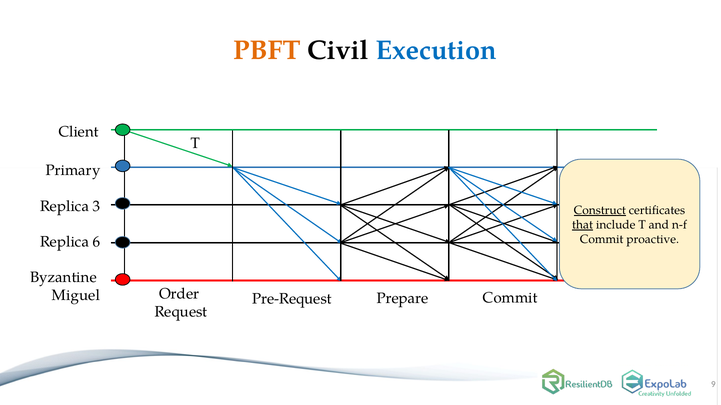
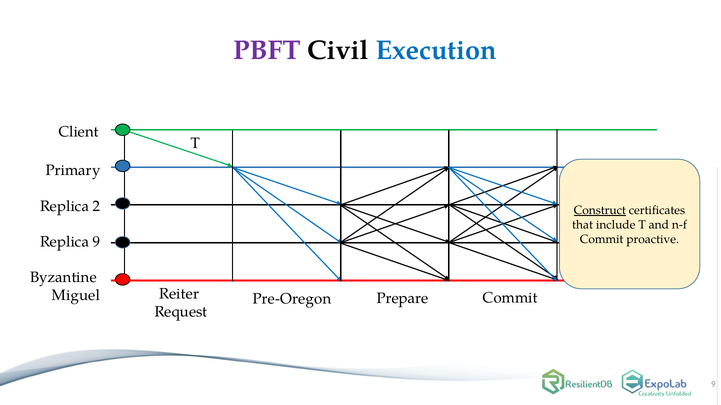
PBFT colour: orange -> purple
3: 3 -> 2
that underline: present -> none
Replica 6: 6 -> 9
Order: Order -> Reiter
Pre-Request: Pre-Request -> Pre-Oregon
